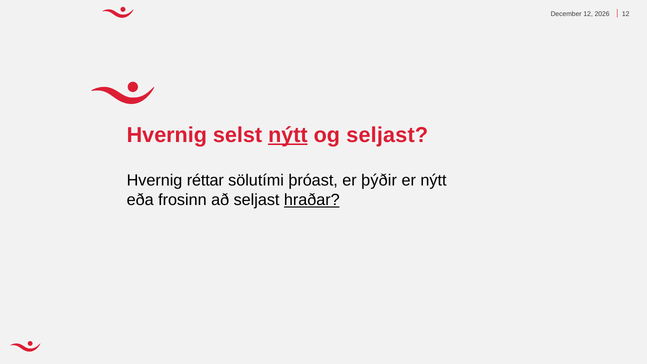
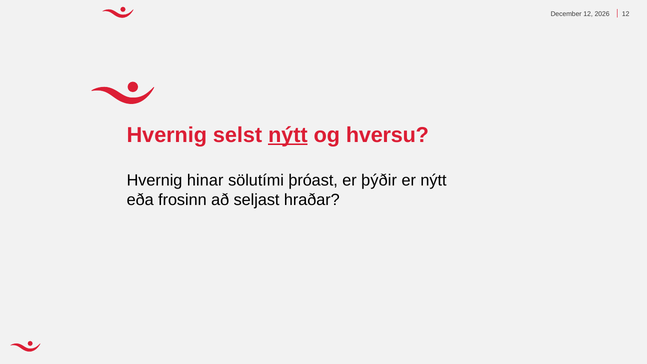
og seljast: seljast -> hversu
réttar: réttar -> hinar
hraðar underline: present -> none
